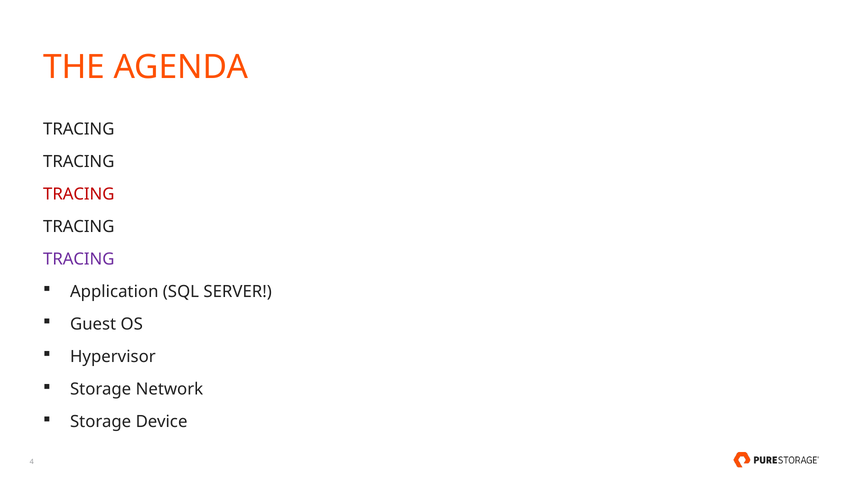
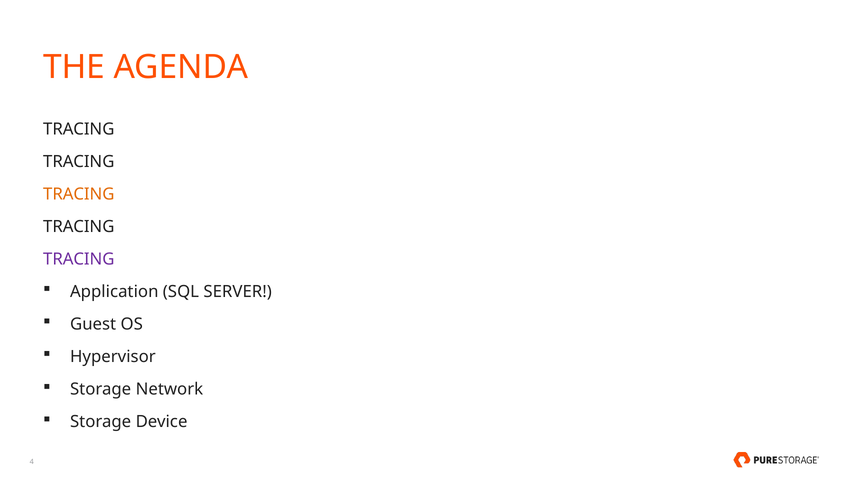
TRACING at (79, 194) colour: red -> orange
